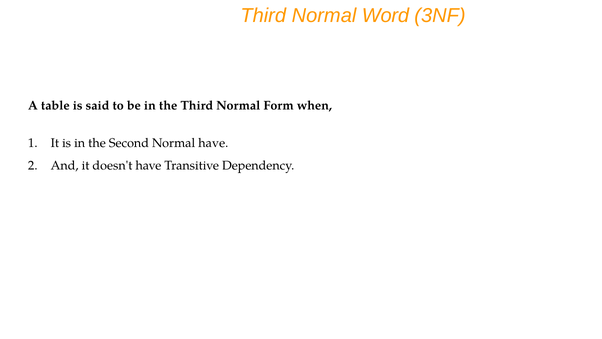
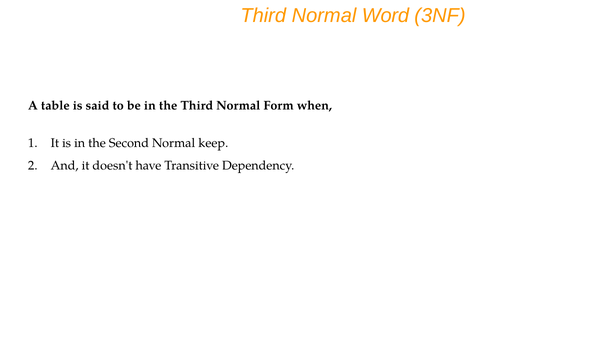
Normal have: have -> keep
